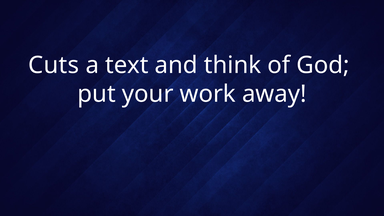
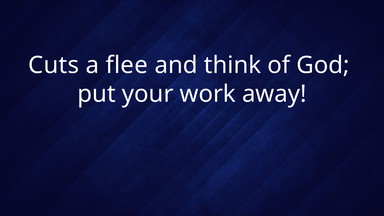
text: text -> flee
